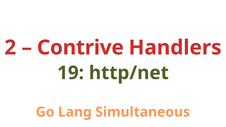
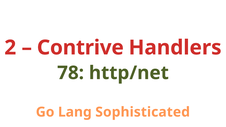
19: 19 -> 78
Simultaneous: Simultaneous -> Sophisticated
